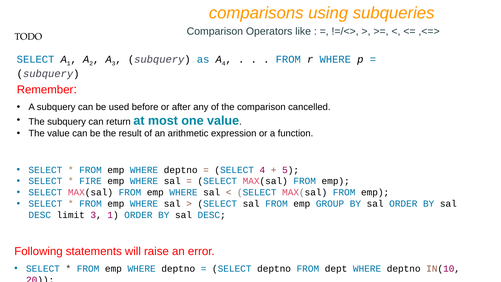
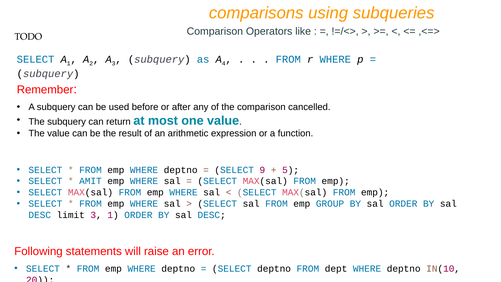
SELECT 4: 4 -> 9
FIRE: FIRE -> AMIT
